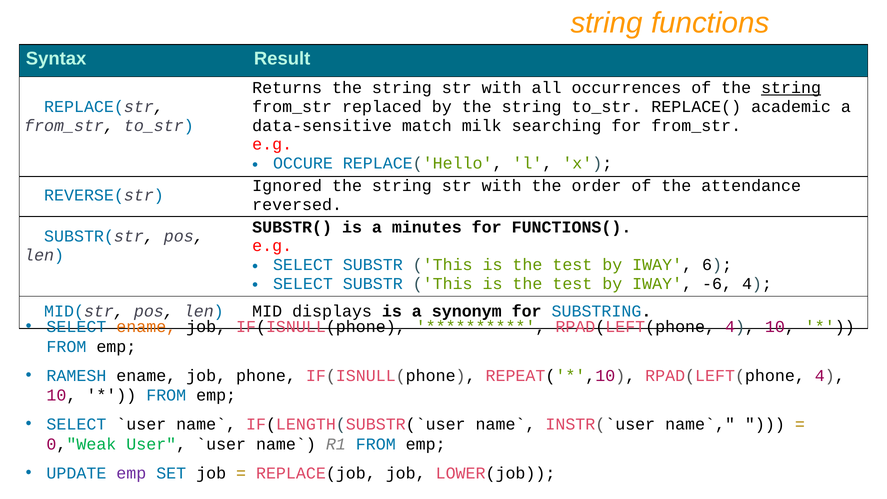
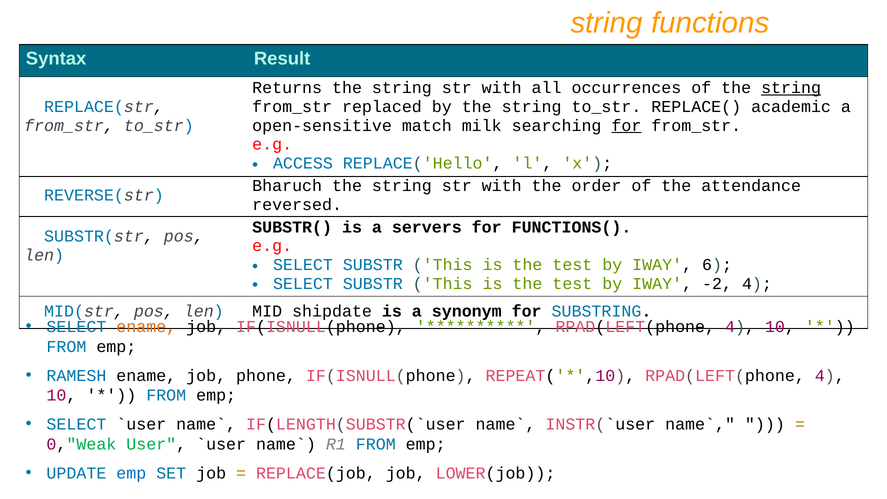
data-sensitive: data-sensitive -> open-sensitive
for at (626, 126) underline: none -> present
OCCURE: OCCURE -> ACCESS
Ignored: Ignored -> Bharuch
minutes: minutes -> servers
-6: -6 -> -2
displays: displays -> shipdate
emp at (131, 473) colour: purple -> blue
